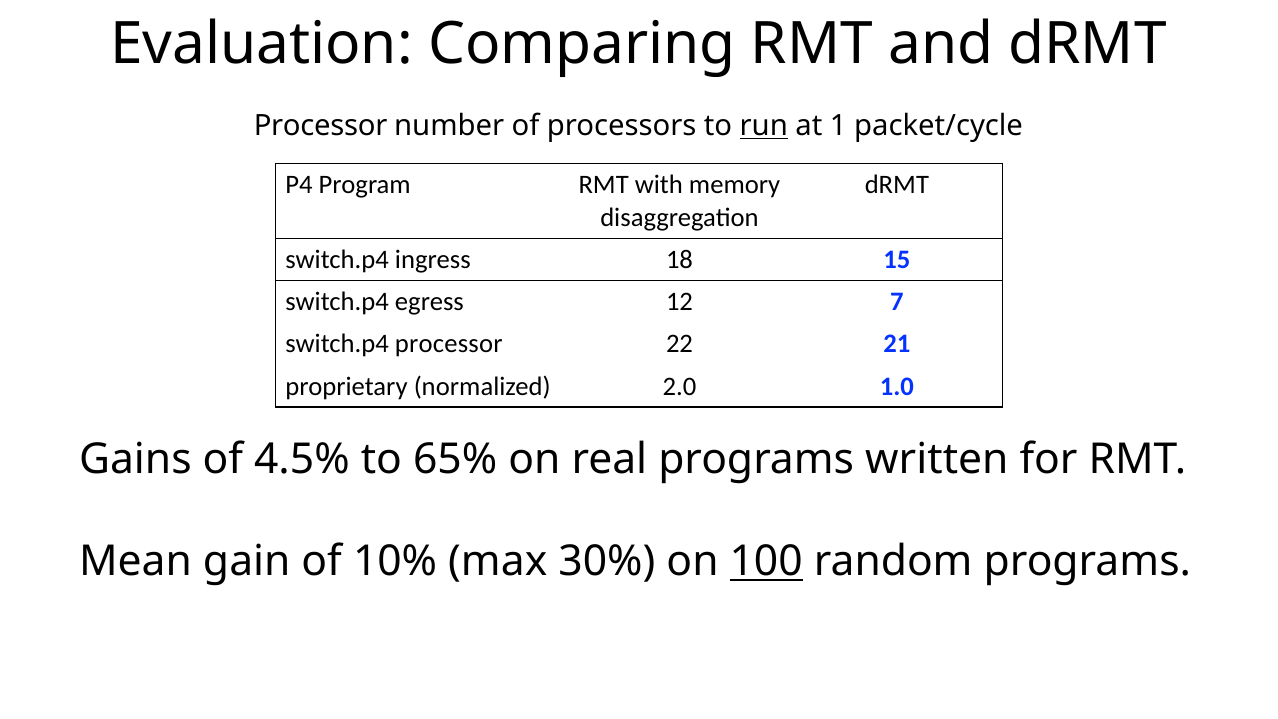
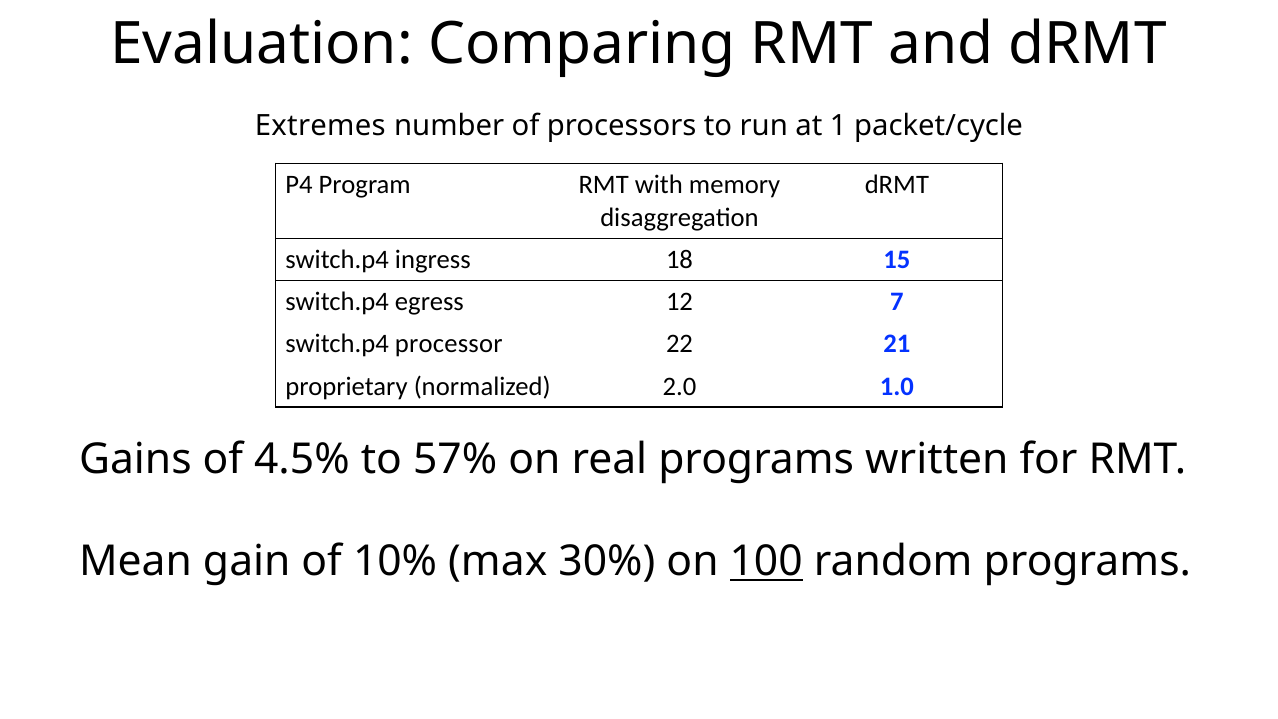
Processor at (321, 126): Processor -> Extremes
run underline: present -> none
65%: 65% -> 57%
